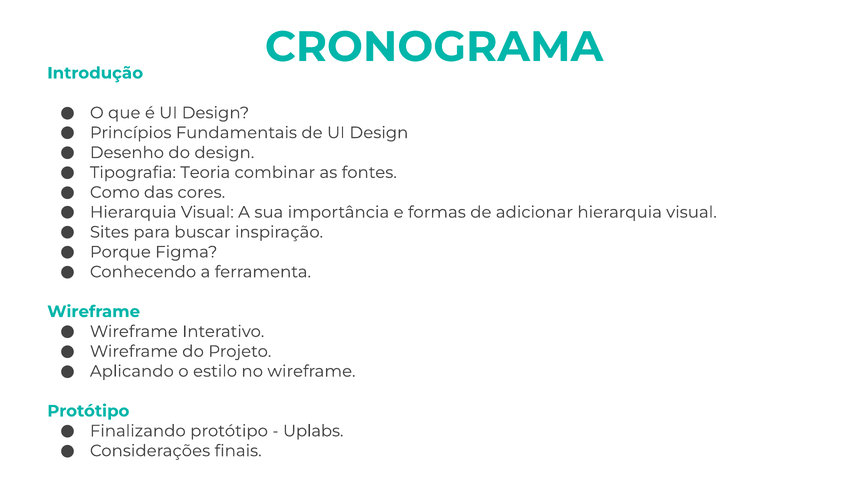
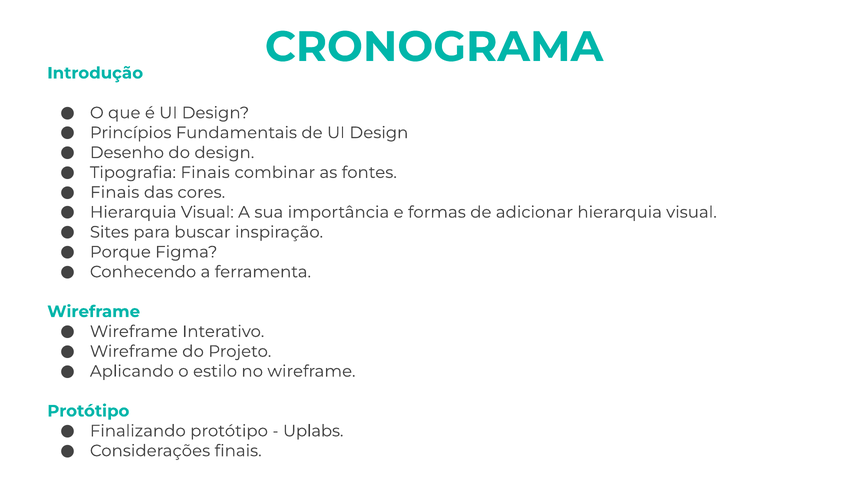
Tipografia Teoria: Teoria -> Finais
Como at (115, 192): Como -> Finais
